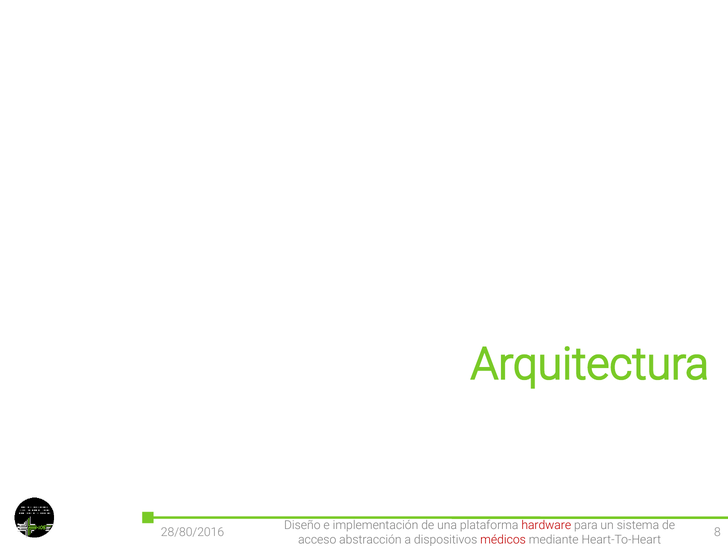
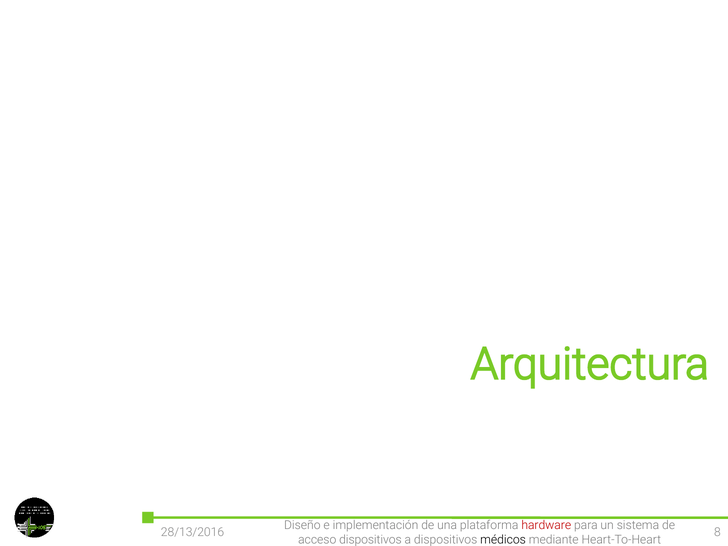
28/80/2016: 28/80/2016 -> 28/13/2016
acceso abstracción: abstracción -> dispositivos
médicos colour: red -> black
